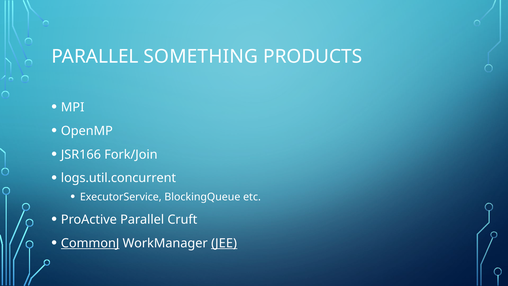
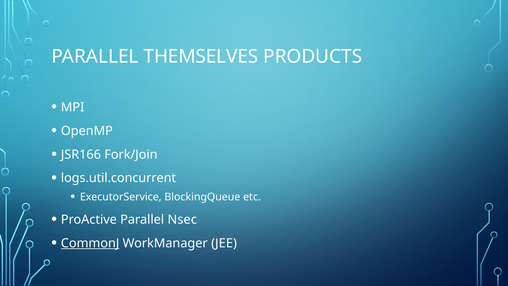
SOMETHING: SOMETHING -> THEMSELVES
Cruft: Cruft -> Nsec
JEE underline: present -> none
